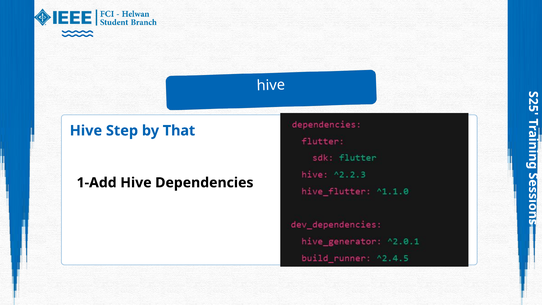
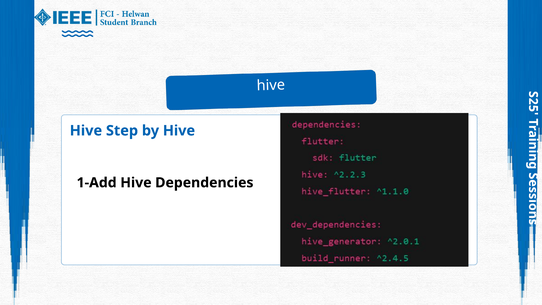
by That: That -> Hive
